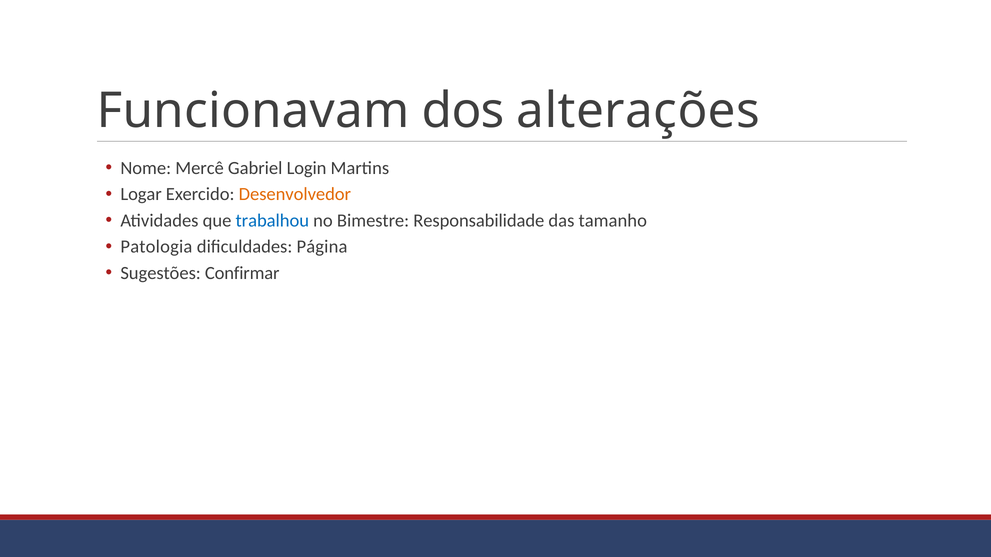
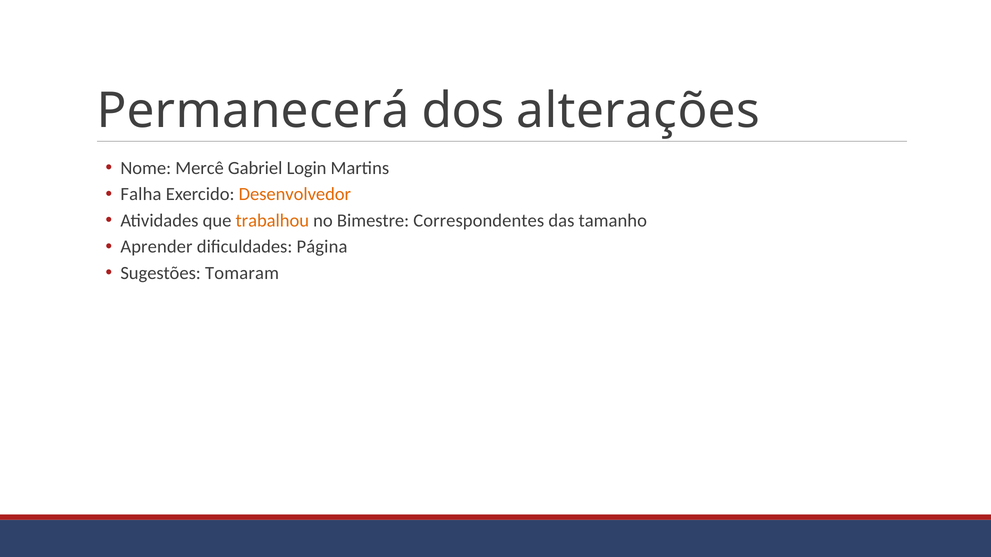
Funcionavam: Funcionavam -> Permanecerá
Logar: Logar -> Falha
trabalhou colour: blue -> orange
Responsabilidade: Responsabilidade -> Correspondentes
Patologia: Patologia -> Aprender
Confirmar: Confirmar -> Tomaram
